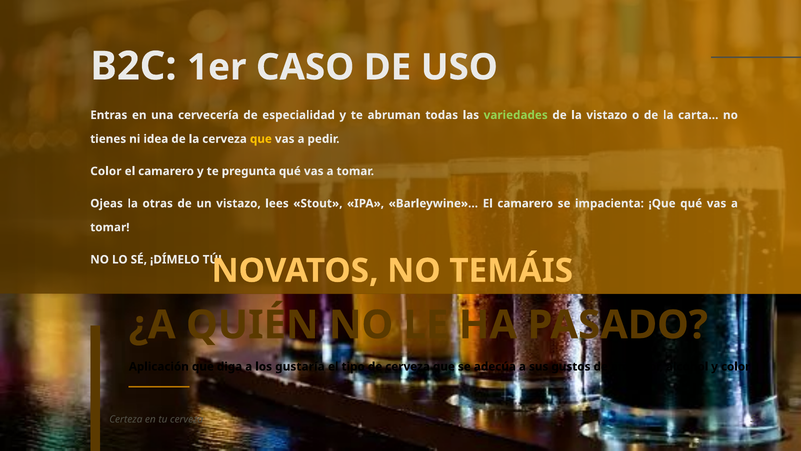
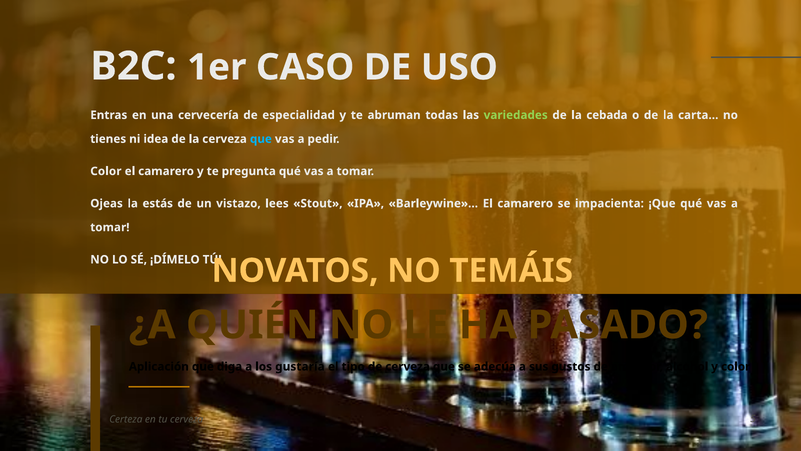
la vistazo: vistazo -> cebada
que at (261, 139) colour: yellow -> light blue
otras: otras -> estás
